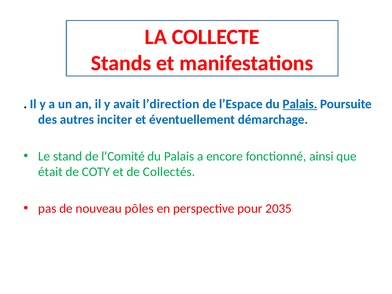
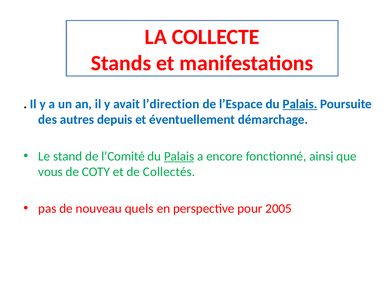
inciter: inciter -> depuis
Palais at (179, 156) underline: none -> present
était: était -> vous
pôles: pôles -> quels
2035: 2035 -> 2005
